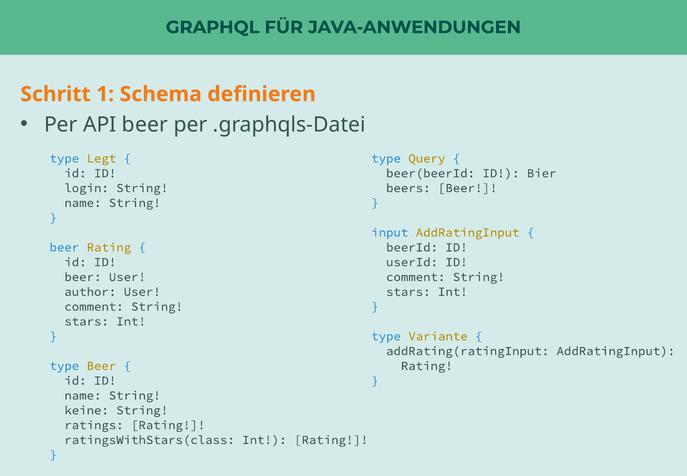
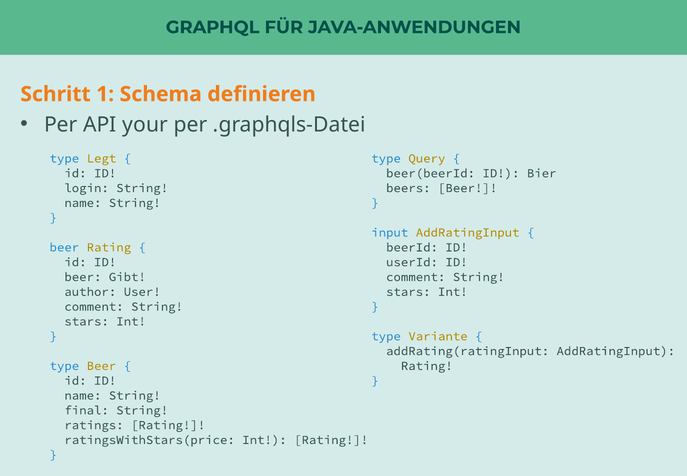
API beer: beer -> your
beer User: User -> Gibt
keine: keine -> final
ratingsWithStars(class: ratingsWithStars(class -> ratingsWithStars(price
